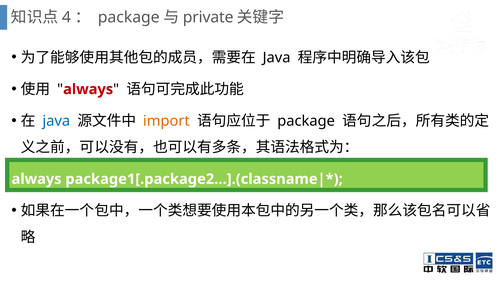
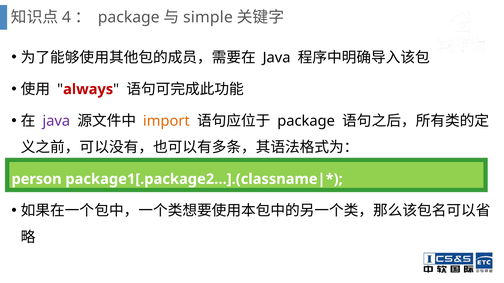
private: private -> simple
java at (56, 121) colour: blue -> purple
always at (37, 179): always -> person
